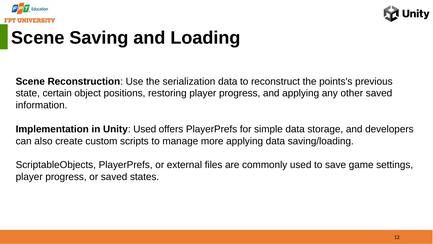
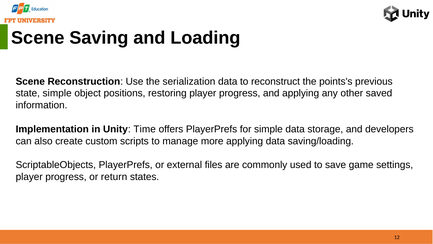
state certain: certain -> simple
Unity Used: Used -> Time
or saved: saved -> return
